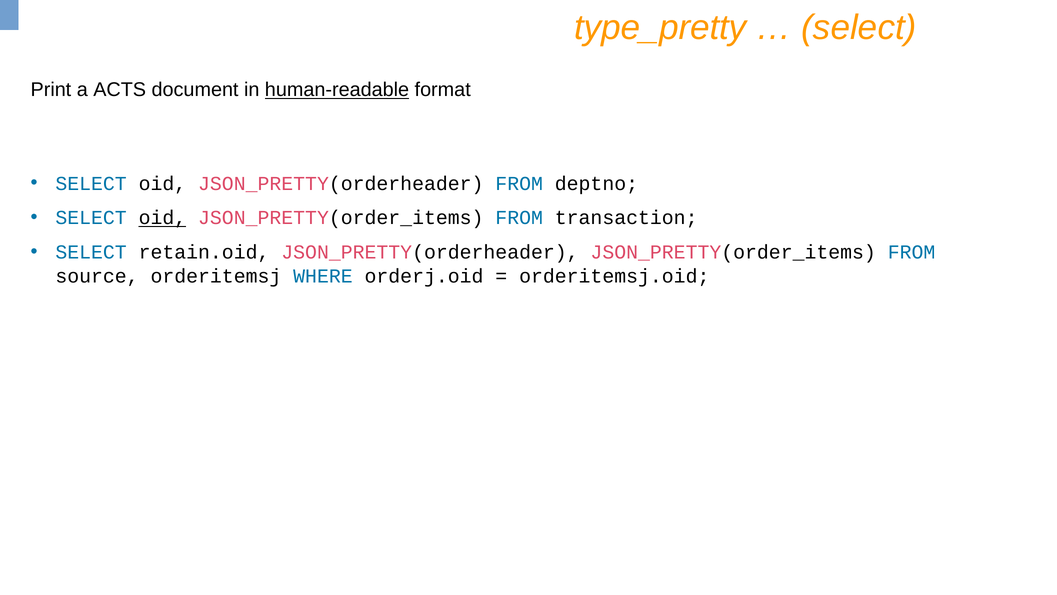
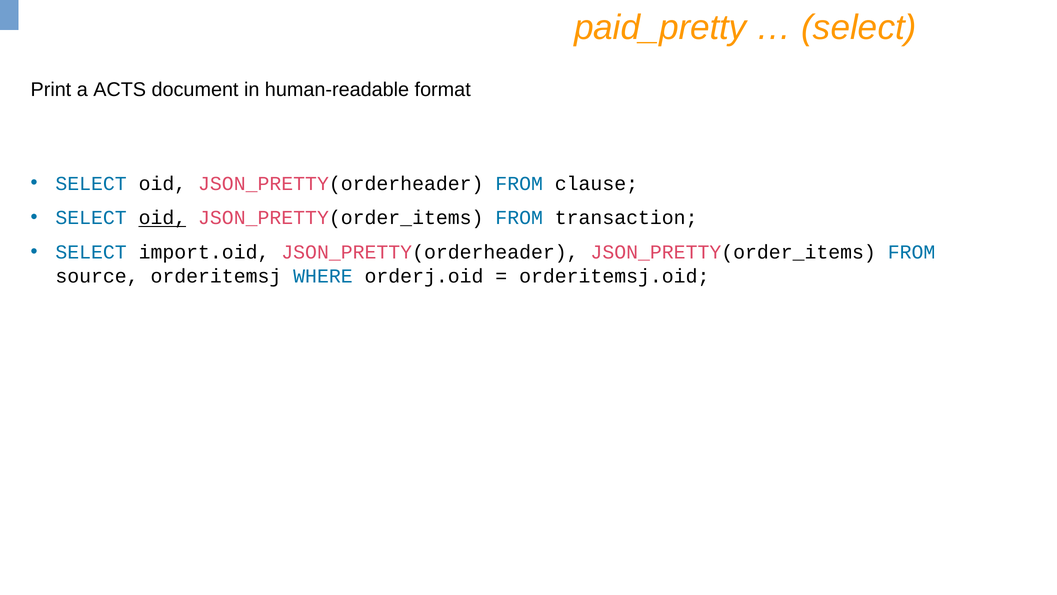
type_pretty: type_pretty -> paid_pretty
human-readable underline: present -> none
deptno: deptno -> clause
retain.oid: retain.oid -> import.oid
